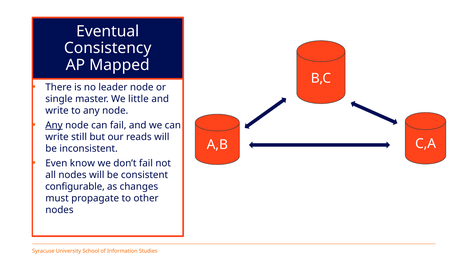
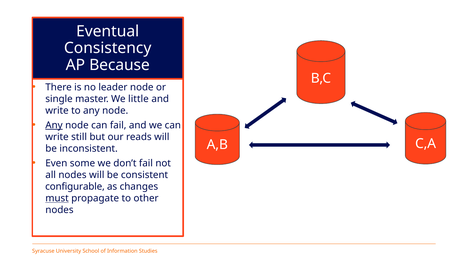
Mapped: Mapped -> Because
know: know -> some
must underline: none -> present
